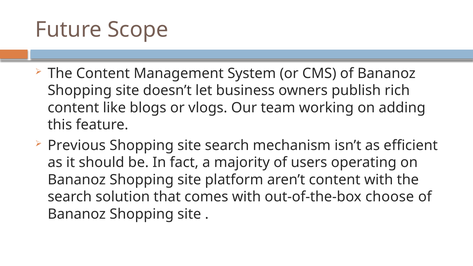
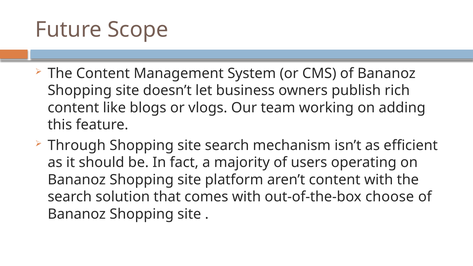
Previous: Previous -> Through
